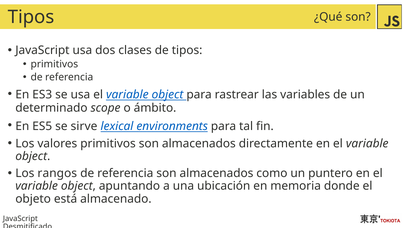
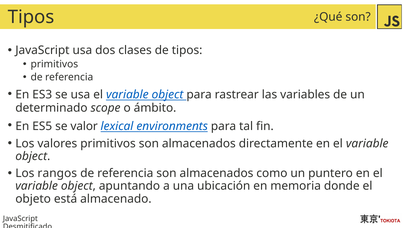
sirve: sirve -> valor
